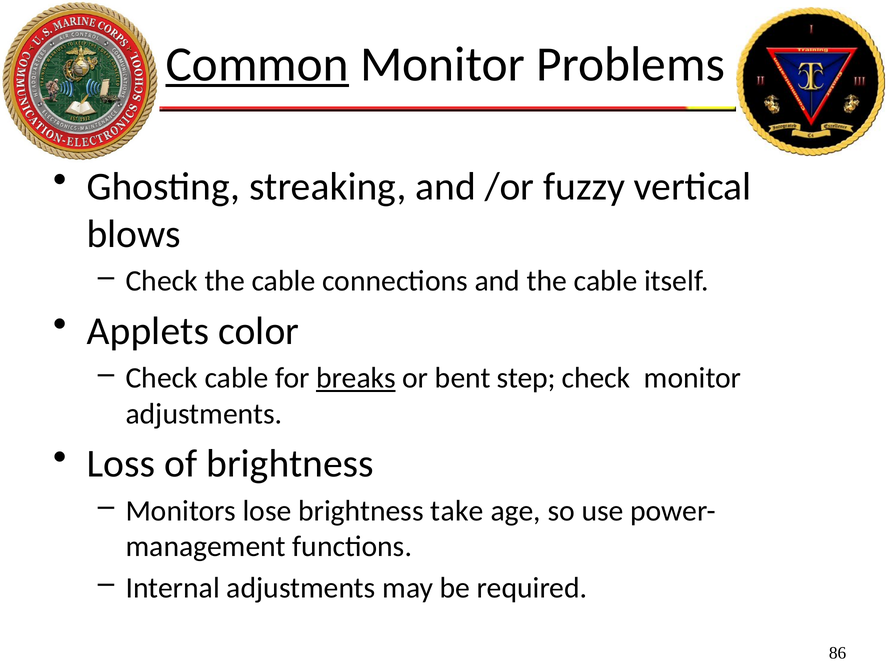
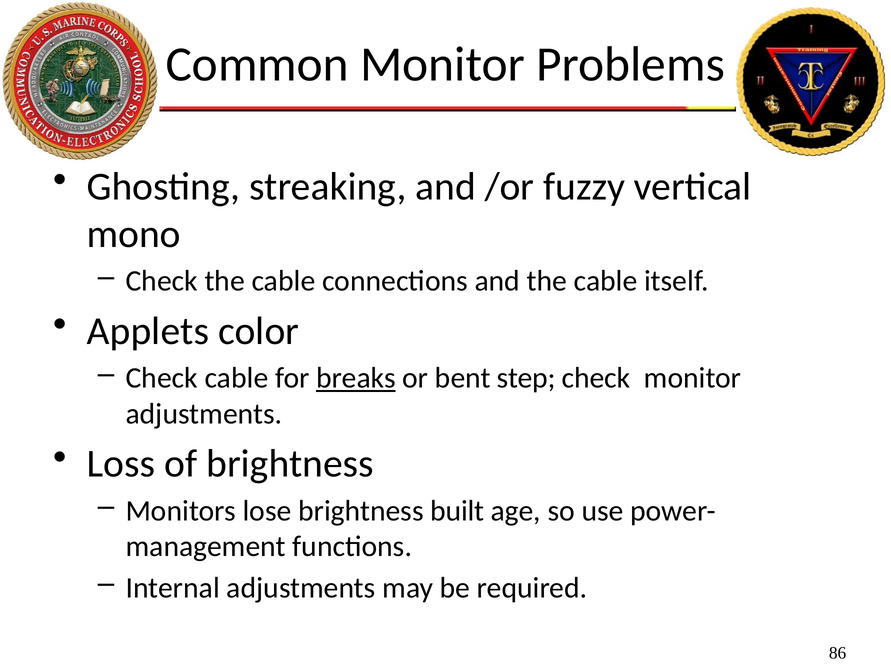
Common underline: present -> none
blows: blows -> mono
take: take -> built
